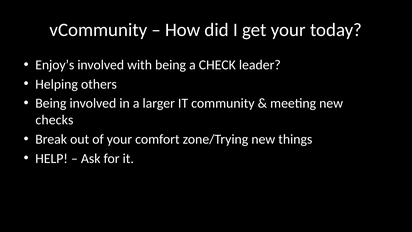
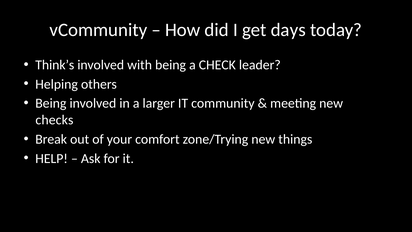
get your: your -> days
Enjoy’s: Enjoy’s -> Think’s
